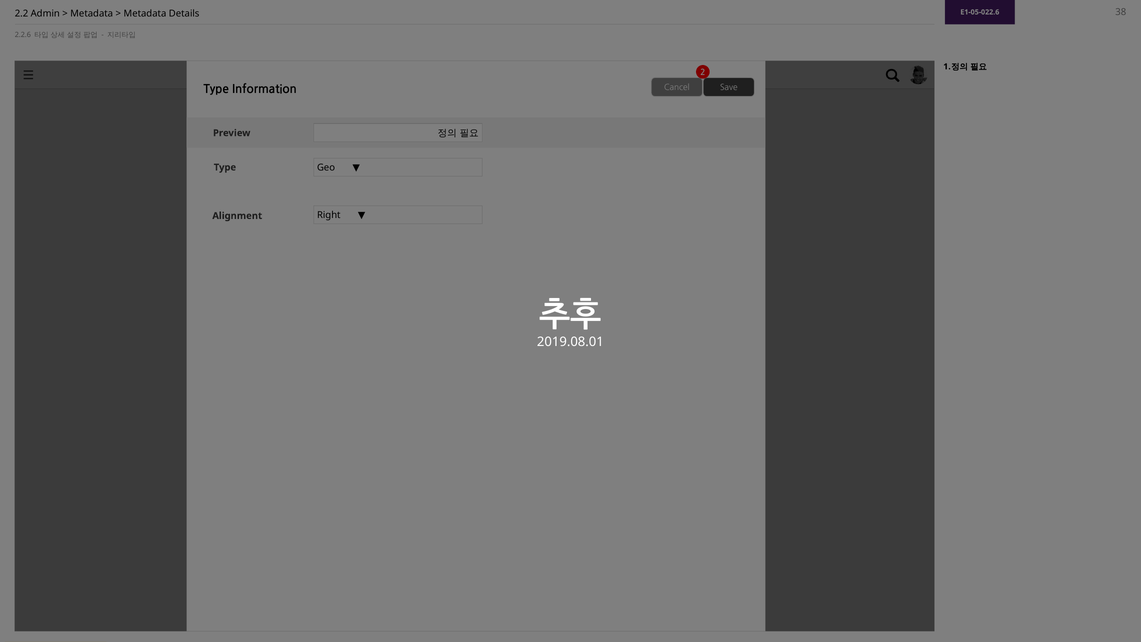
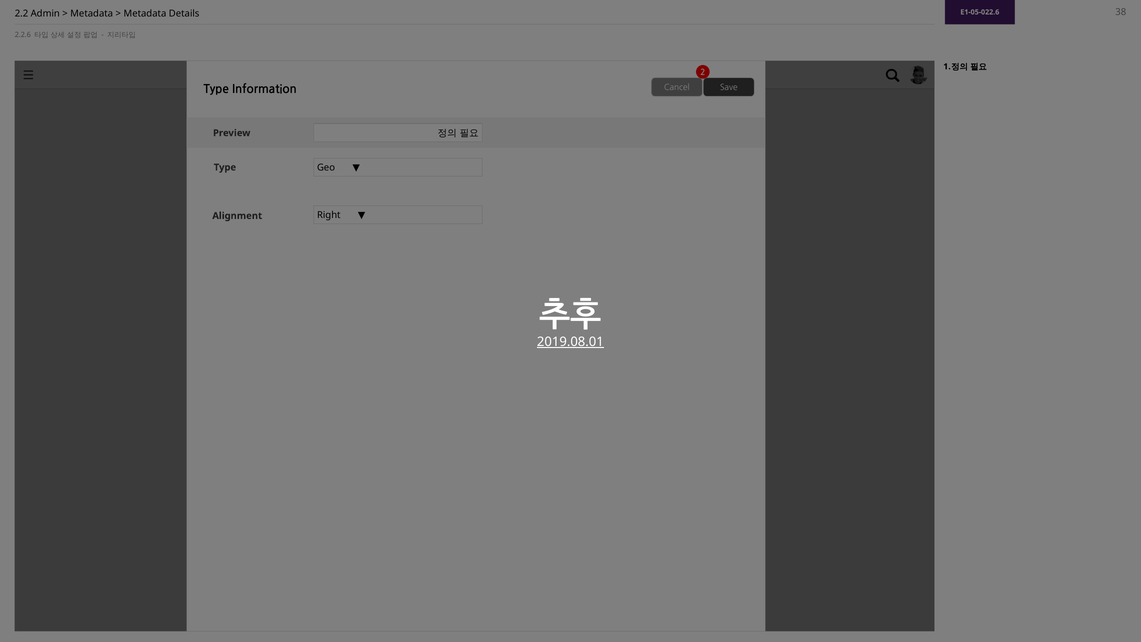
2019.08.01 underline: none -> present
